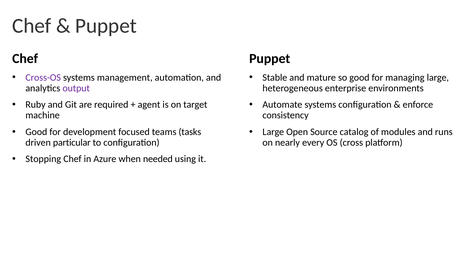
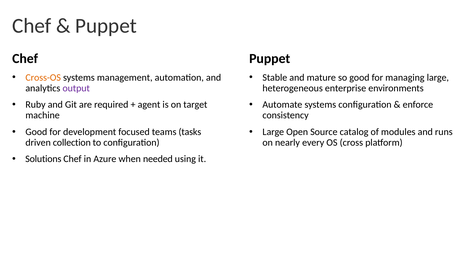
Cross-OS colour: purple -> orange
particular: particular -> collection
Stopping: Stopping -> Solutions
